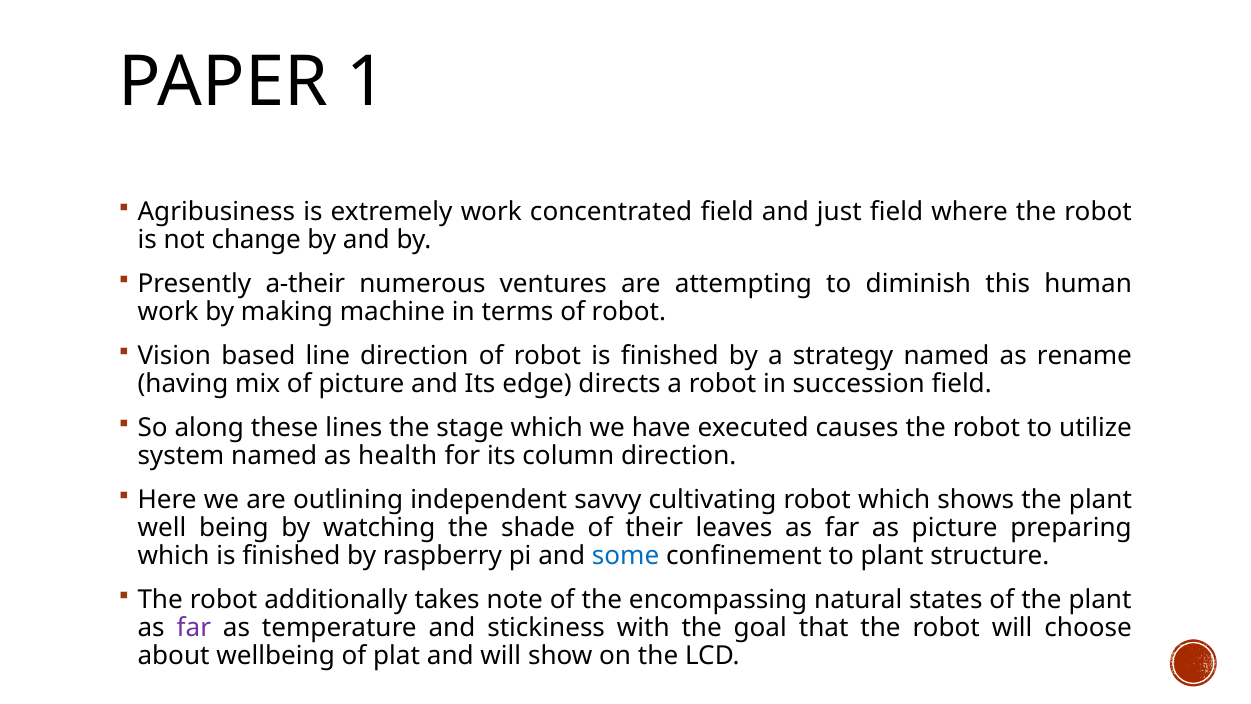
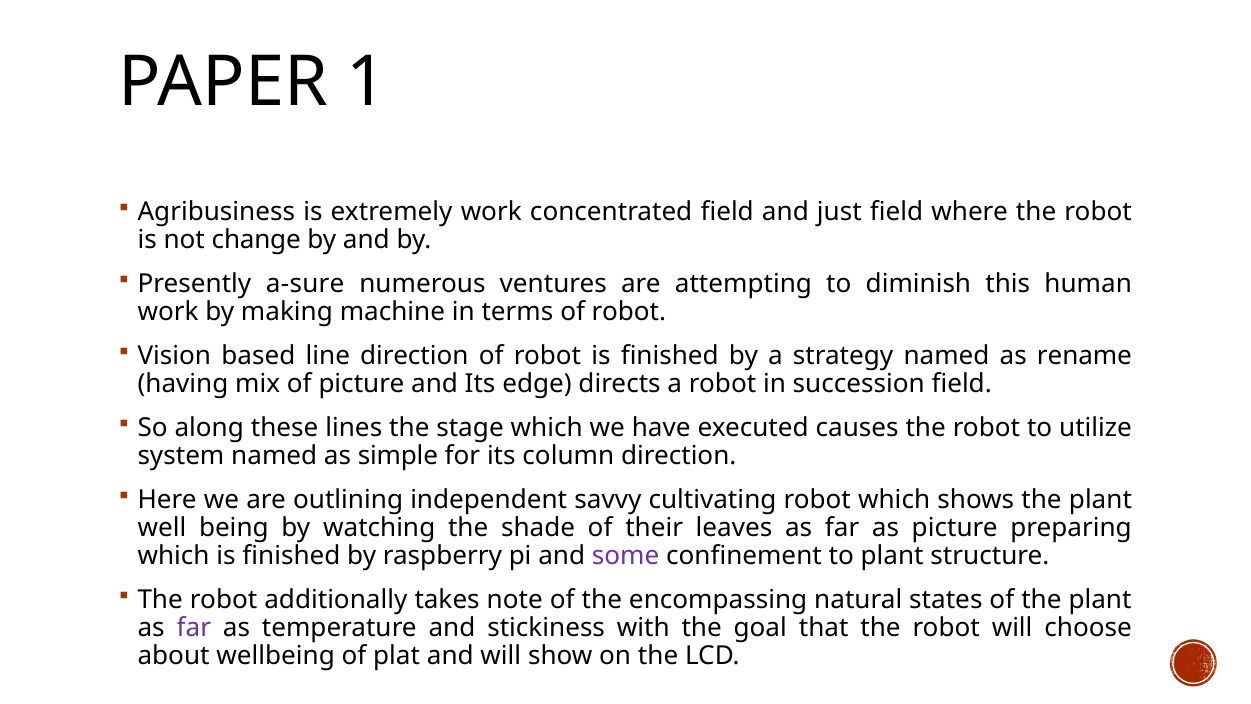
a-their: a-their -> a-sure
health: health -> simple
some colour: blue -> purple
